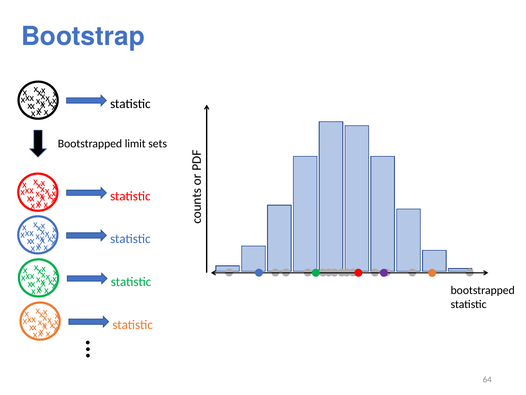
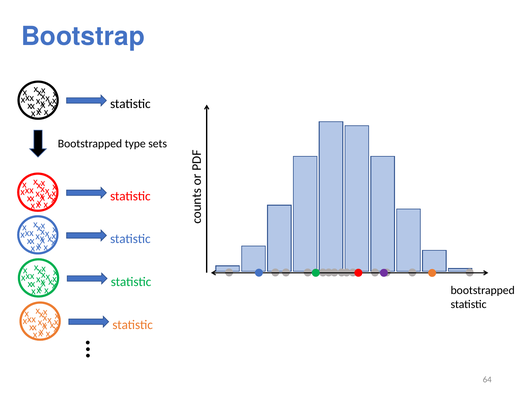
limit: limit -> type
